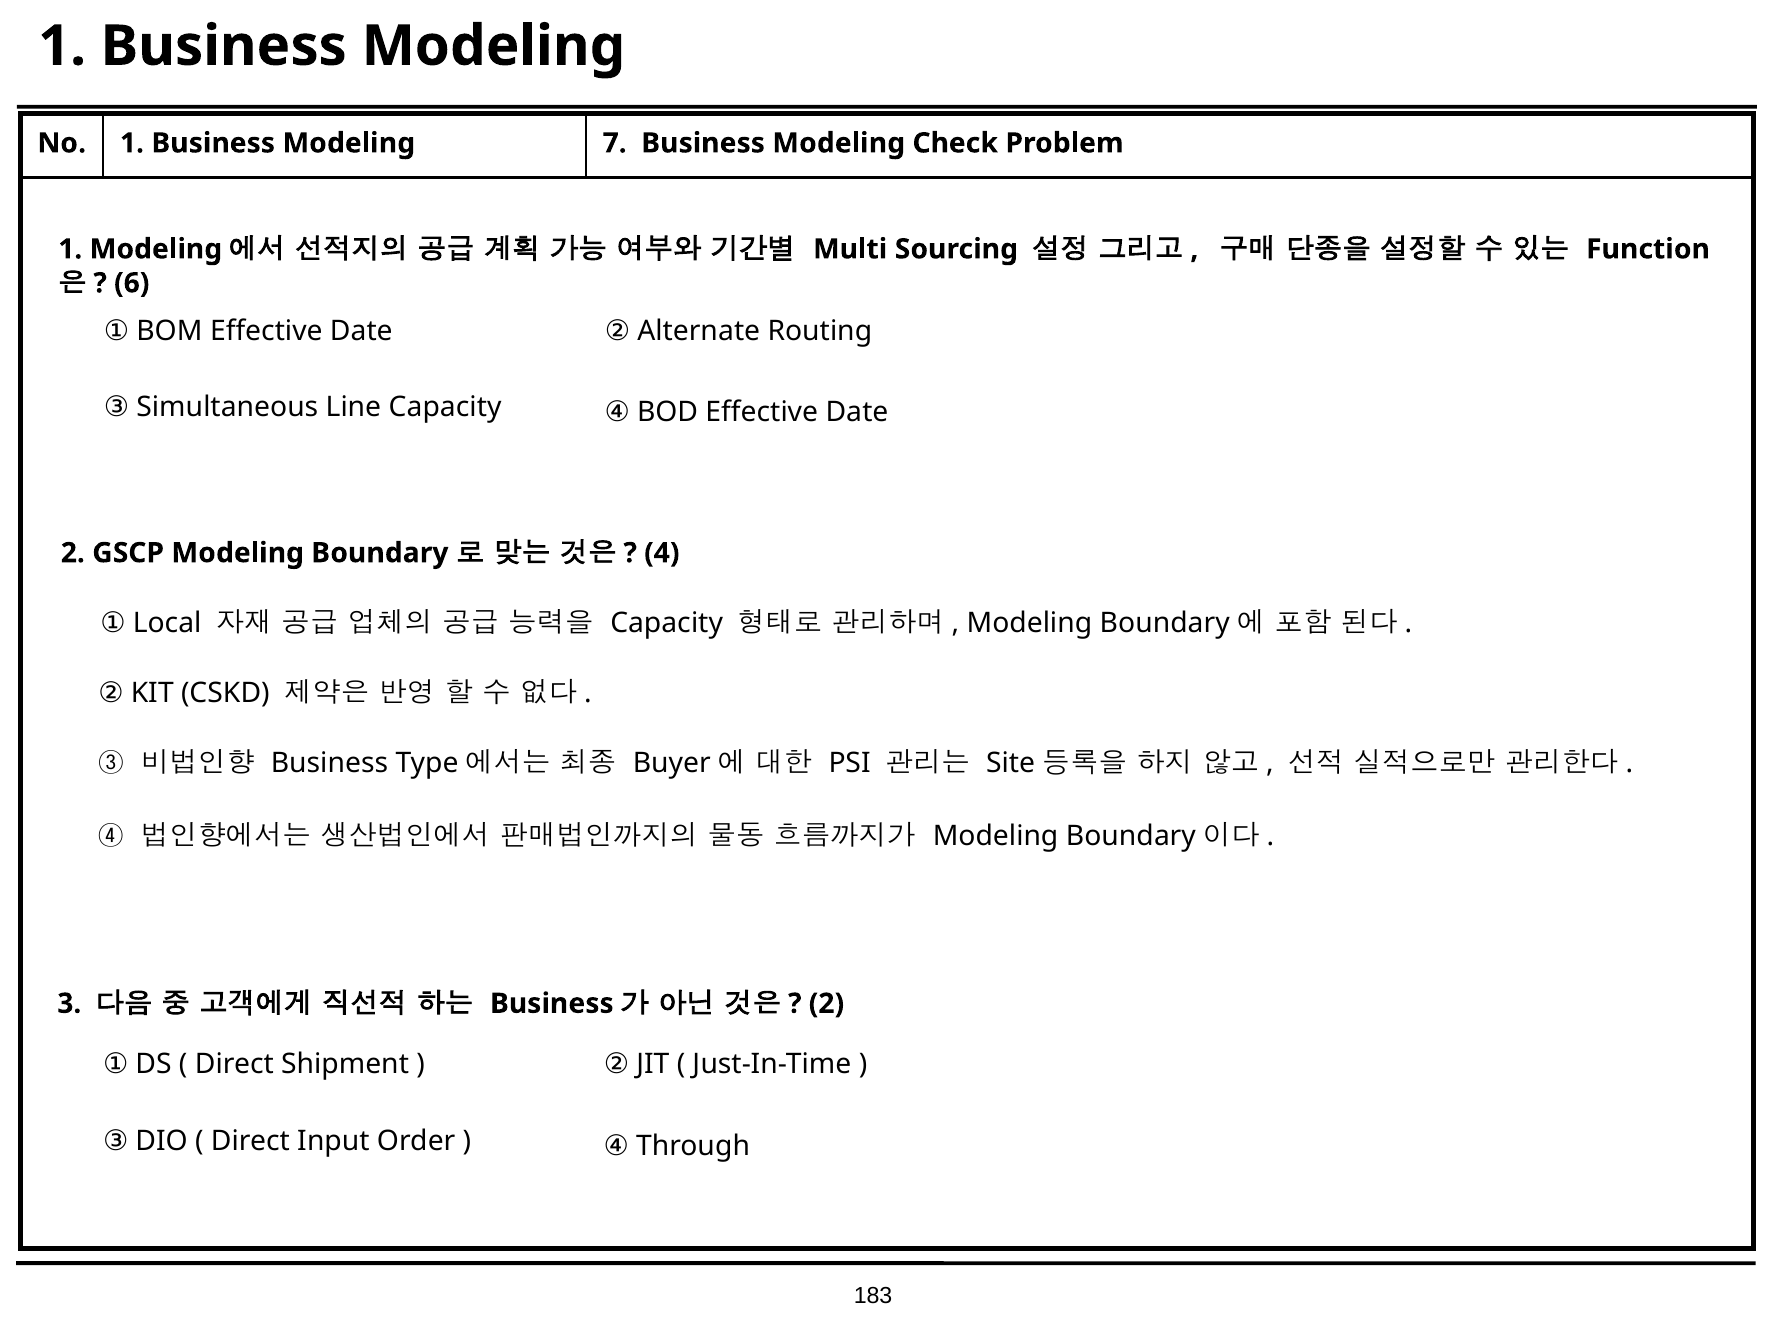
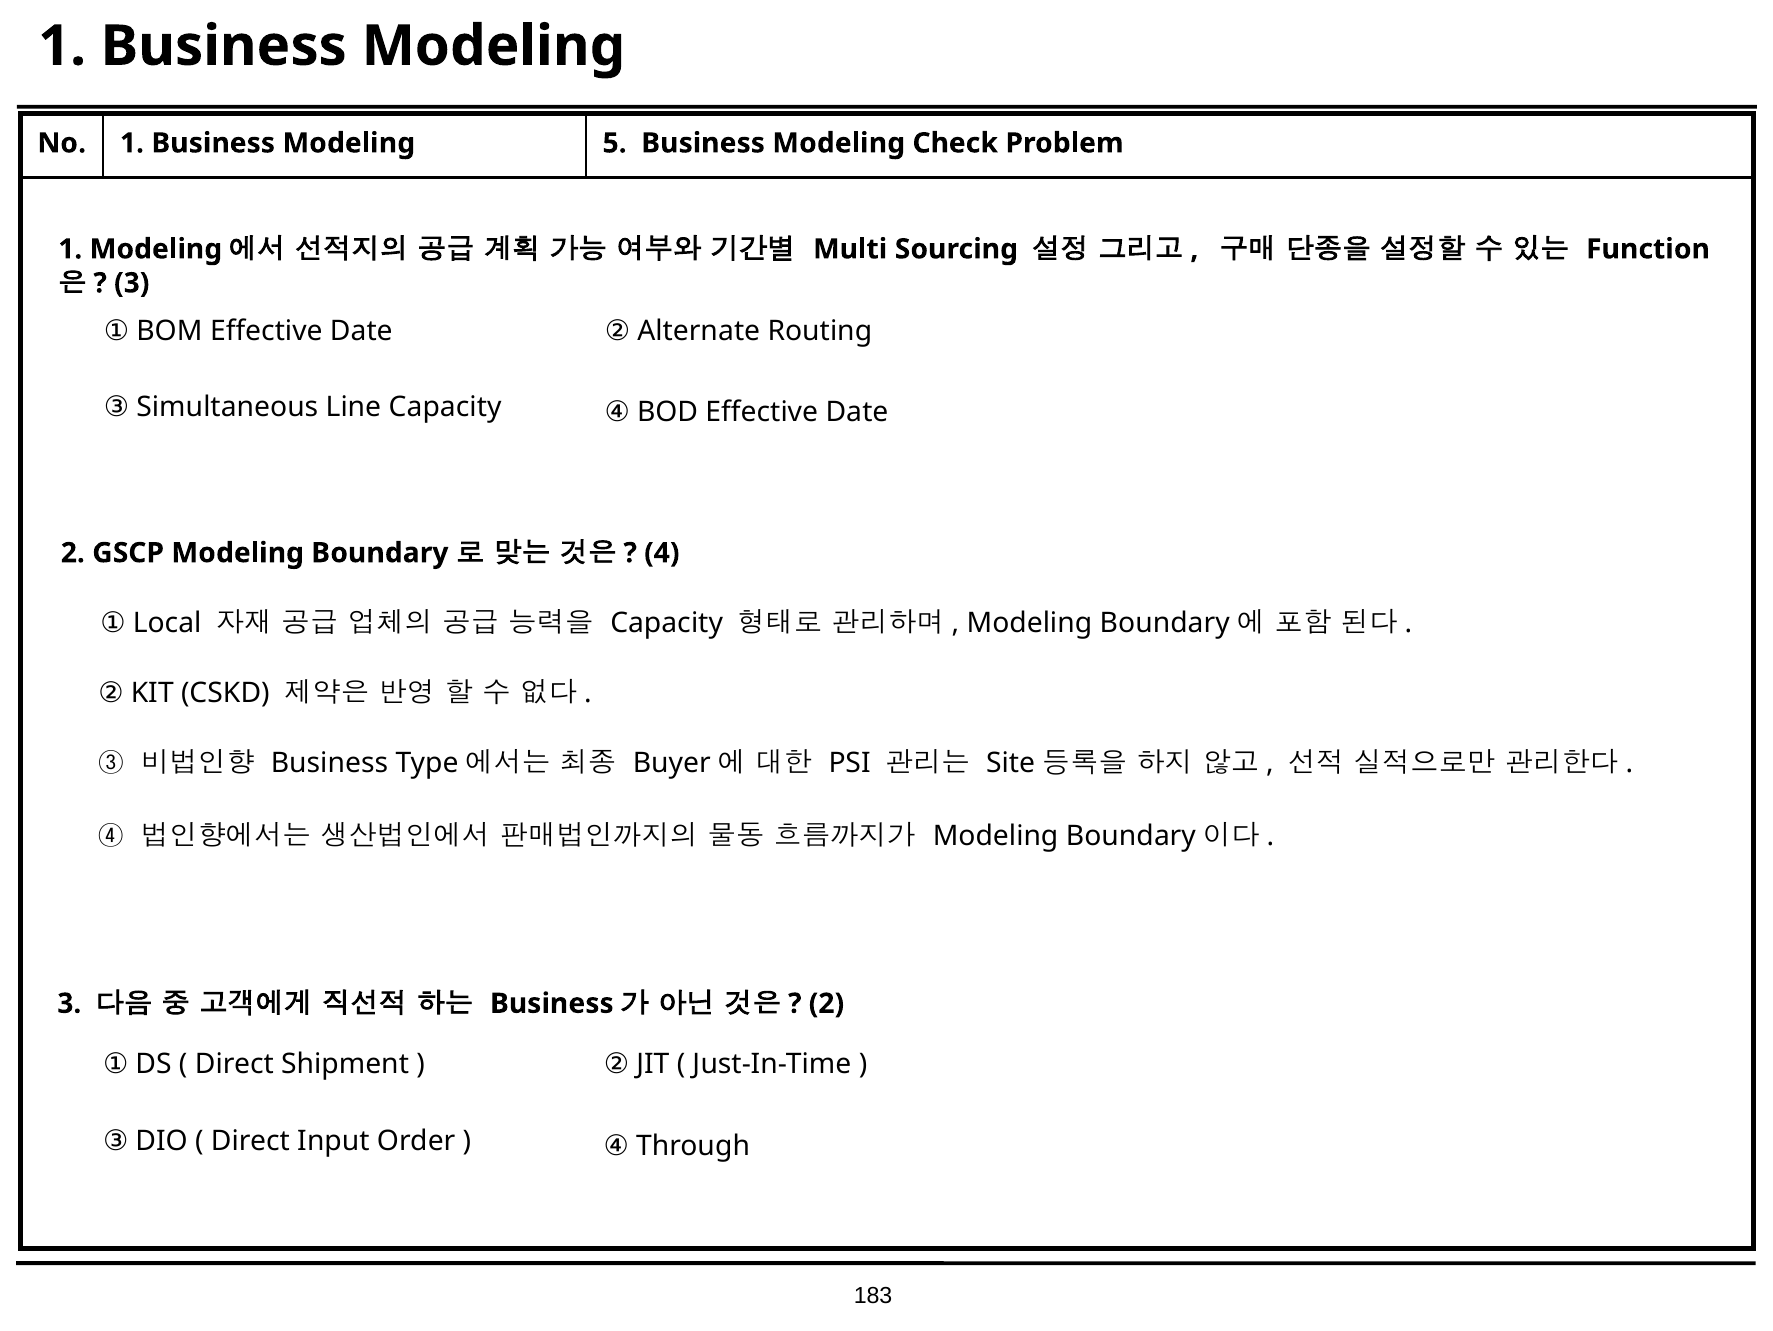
7: 7 -> 5
6 at (132, 283): 6 -> 3
